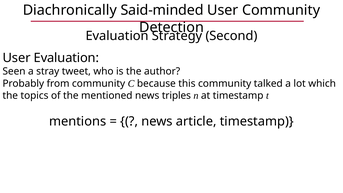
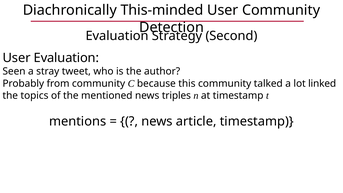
Said-minded: Said-minded -> This-minded
which: which -> linked
